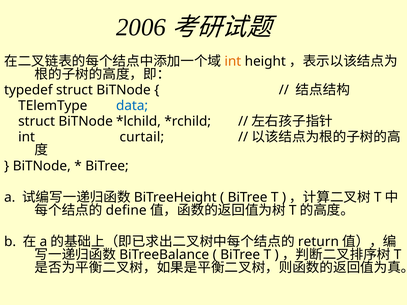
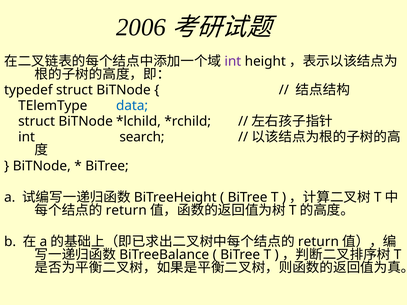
int at (233, 61) colour: orange -> purple
curtail: curtail -> search
define at (126, 210): define -> return
